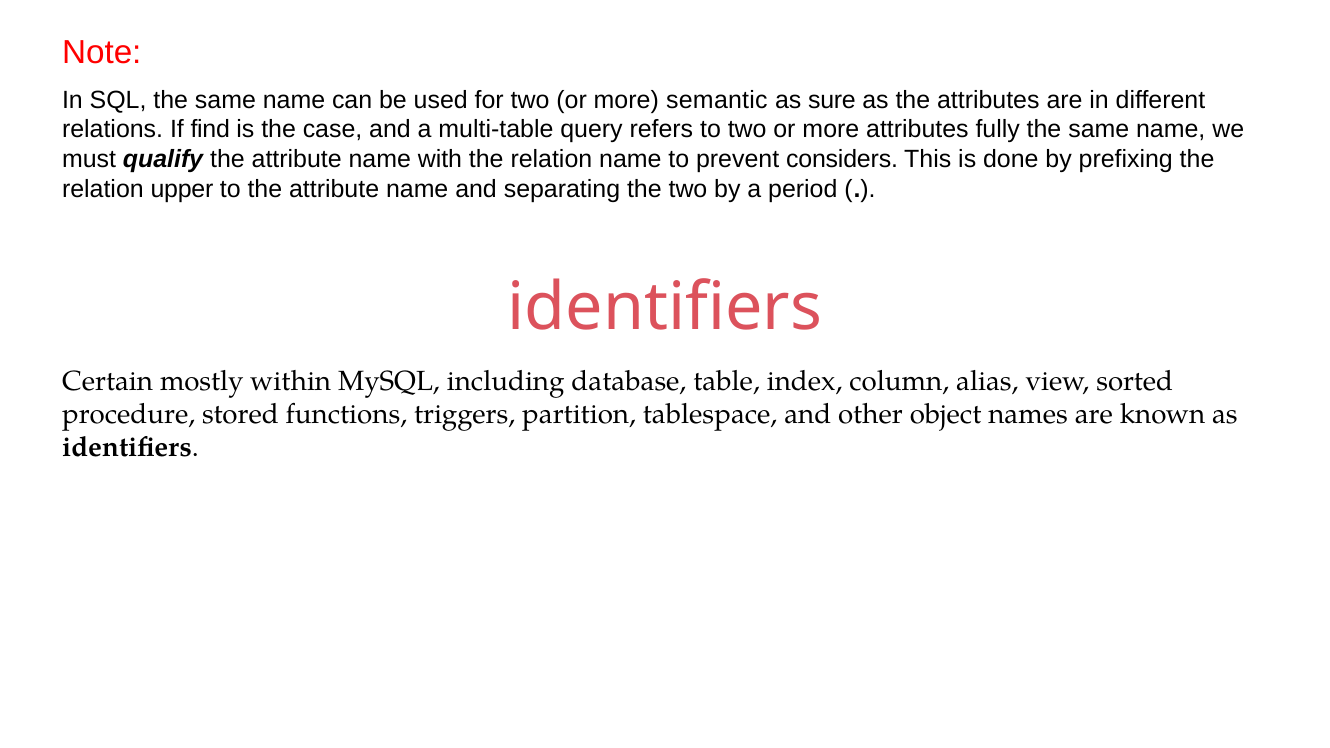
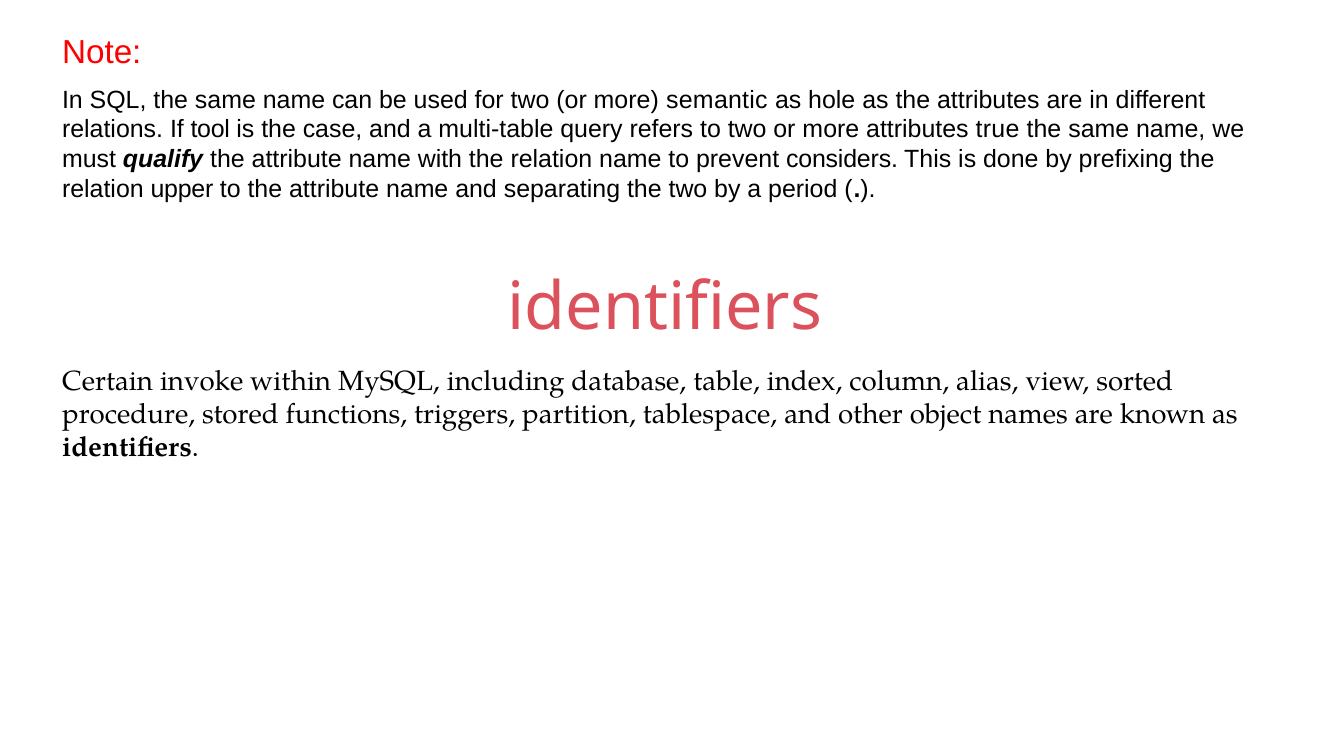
sure: sure -> hole
find: find -> tool
fully: fully -> true
mostly: mostly -> invoke
